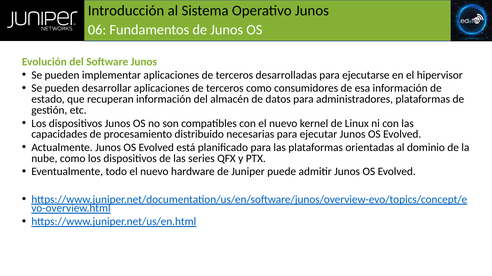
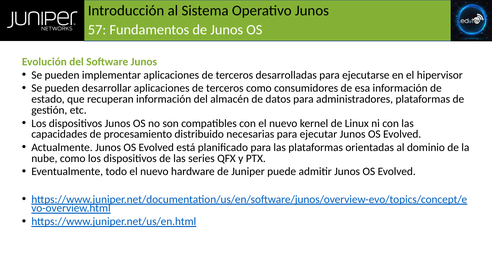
06: 06 -> 57
